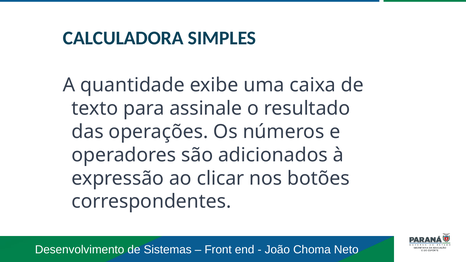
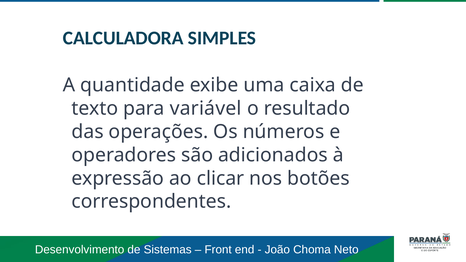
assinale: assinale -> variável
